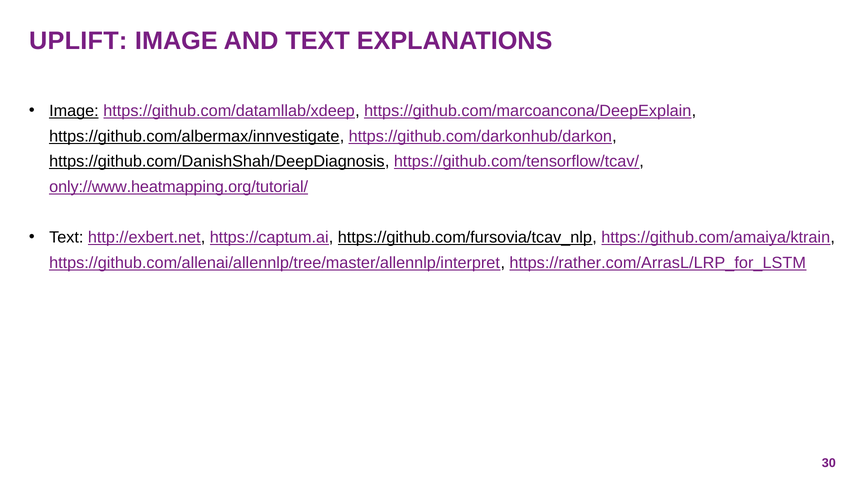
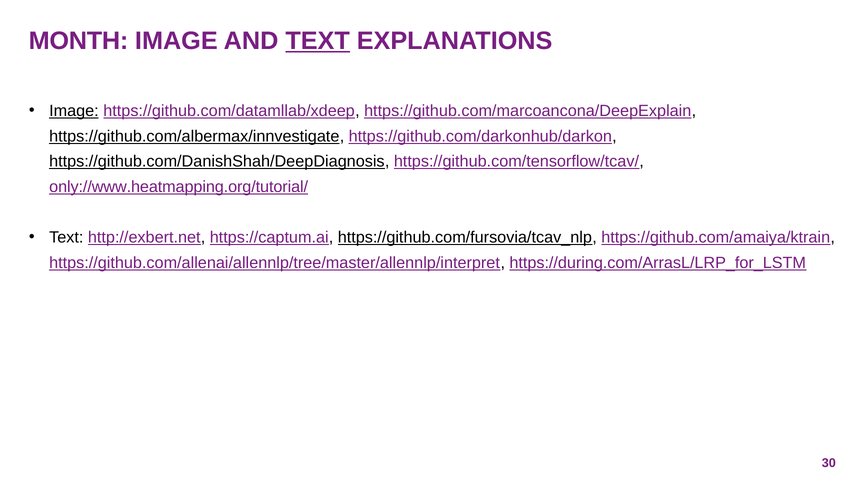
UPLIFT: UPLIFT -> MONTH
TEXT at (318, 41) underline: none -> present
https://rather.com/ArrasL/LRP_for_LSTM: https://rather.com/ArrasL/LRP_for_LSTM -> https://during.com/ArrasL/LRP_for_LSTM
